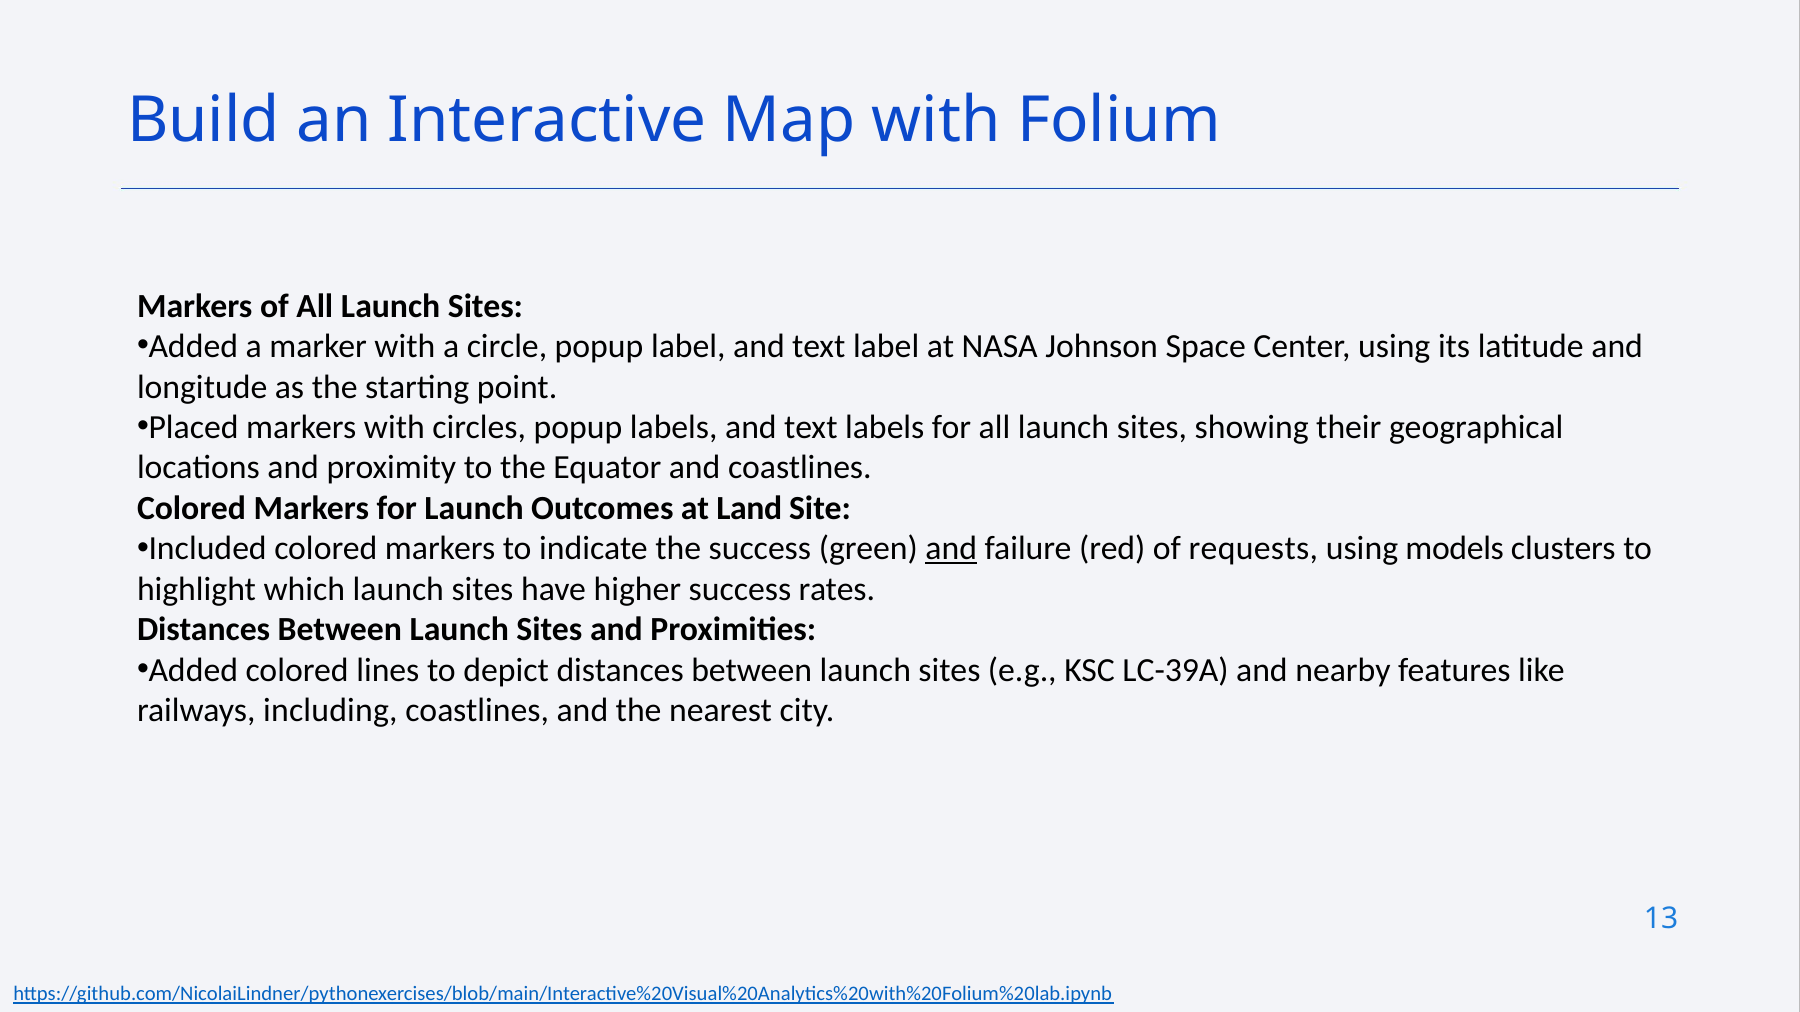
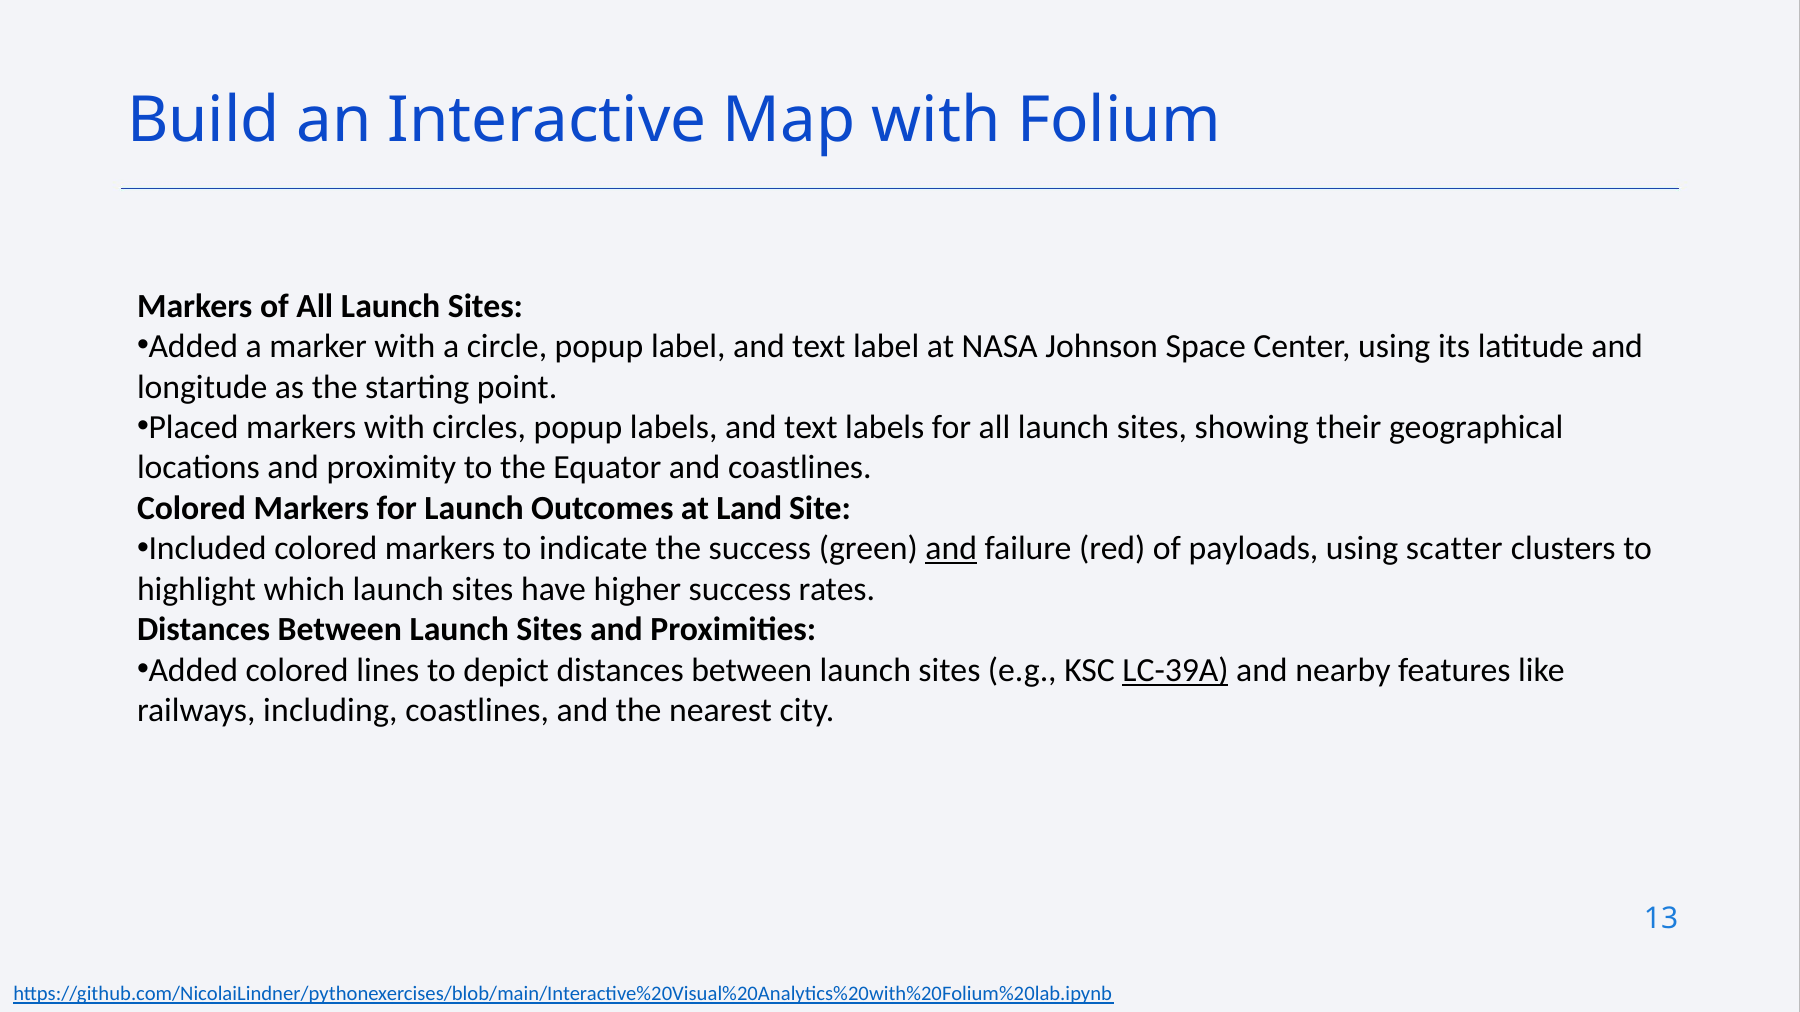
requests: requests -> payloads
models: models -> scatter
LC-39A underline: none -> present
